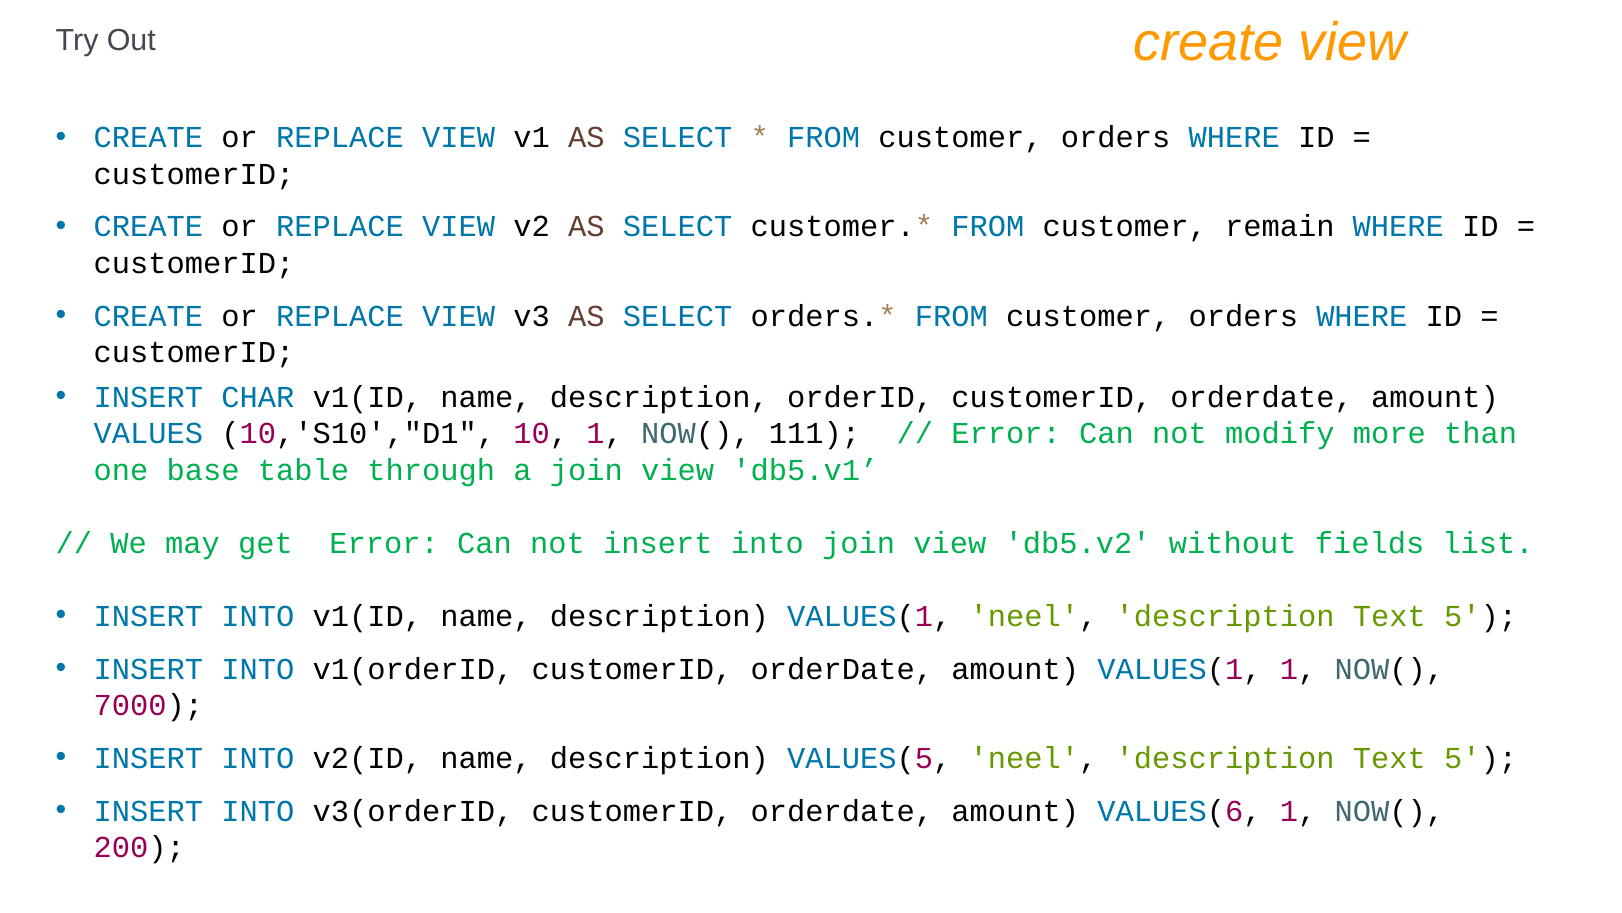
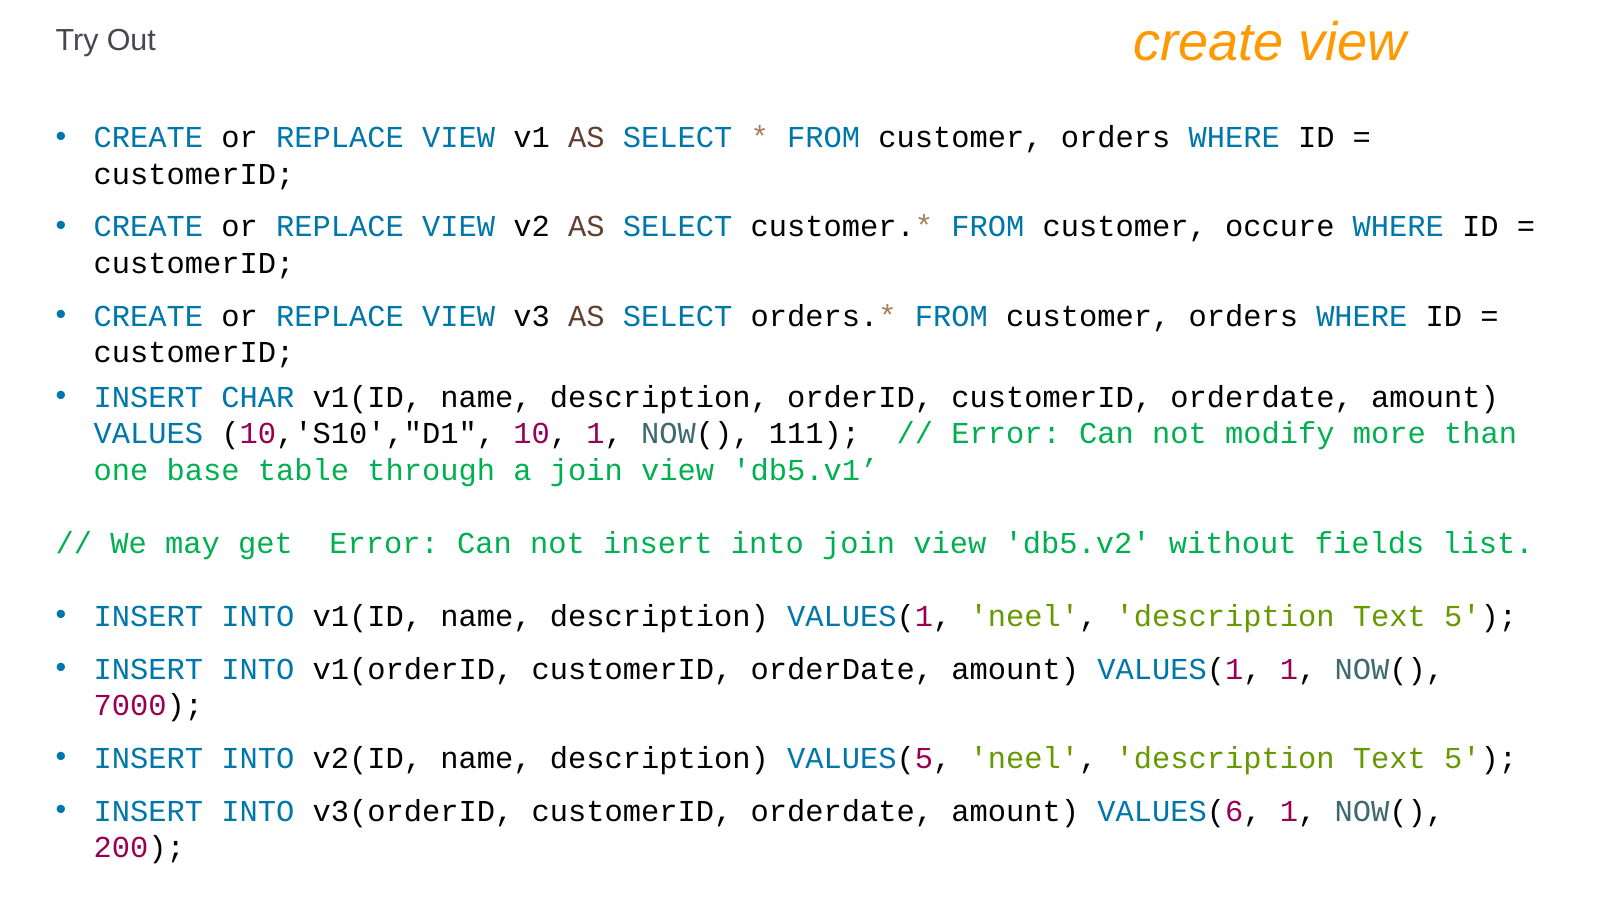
remain: remain -> occure
